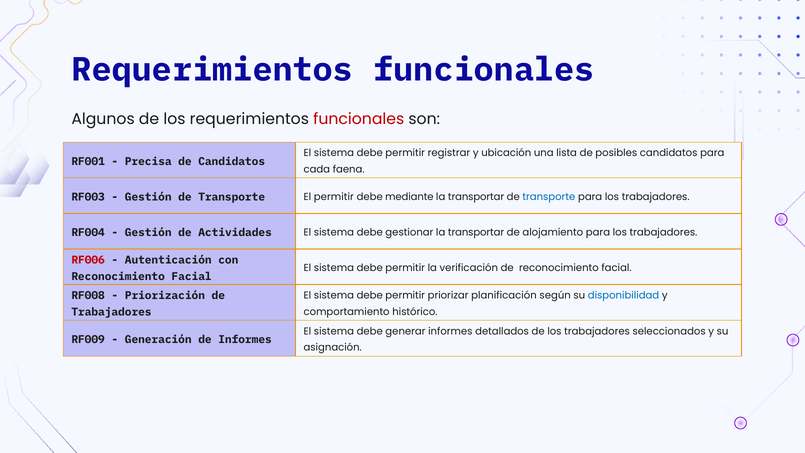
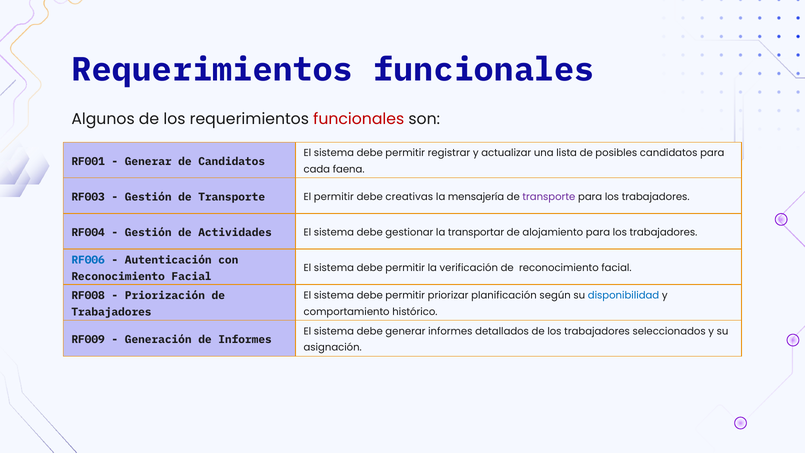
Precisa at (148, 161): Precisa -> Generar
ubicación: ubicación -> actualizar
mediante: mediante -> creativas
transportar at (476, 197): transportar -> mensajería
transporte at (549, 197) colour: blue -> purple
RF006 colour: red -> blue
